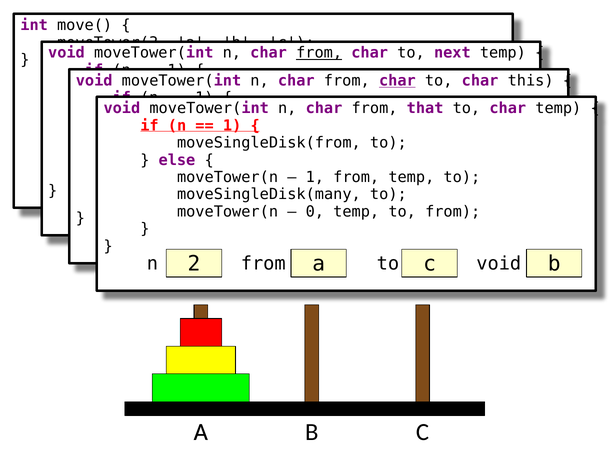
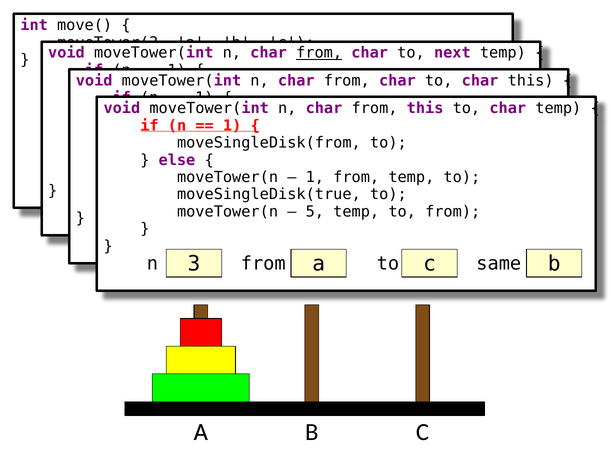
char at (397, 81) underline: present -> none
that at (425, 108): that -> this
moveSingleDisk(many: moveSingleDisk(many -> moveSingleDisk(true
0: 0 -> 5
2 at (194, 264): 2 -> 3
to c void: void -> same
